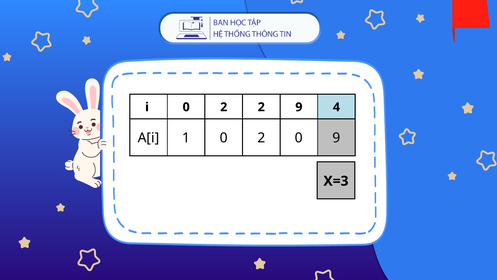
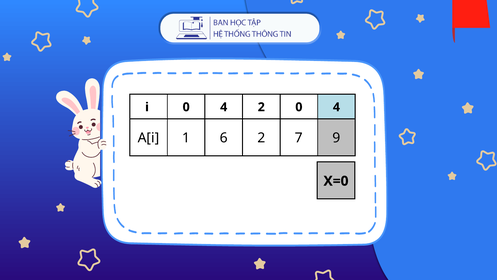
i 0 2: 2 -> 4
2 9: 9 -> 0
1 0: 0 -> 6
2 0: 0 -> 7
X=3: X=3 -> X=0
